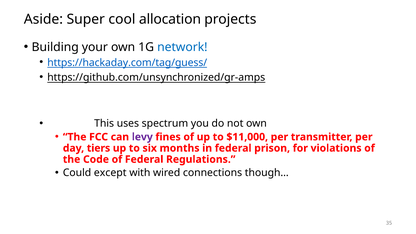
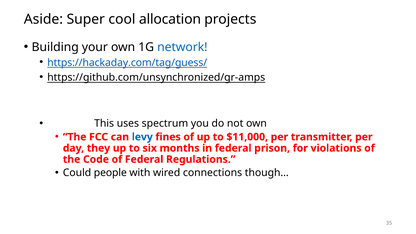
levy colour: purple -> blue
tiers: tiers -> they
except: except -> people
